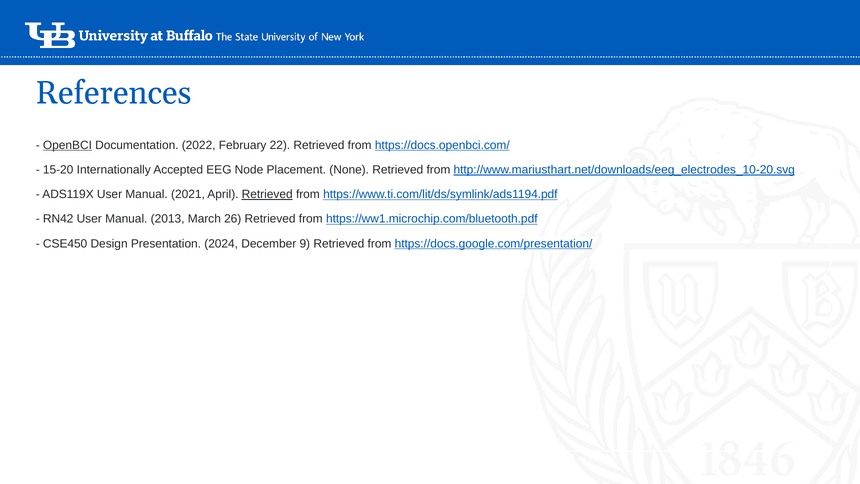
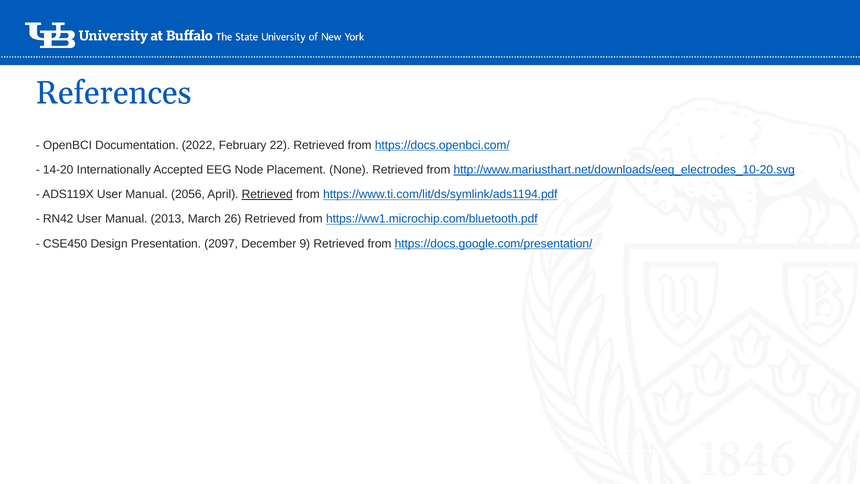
OpenBCI underline: present -> none
15-20: 15-20 -> 14-20
2021: 2021 -> 2056
2024: 2024 -> 2097
